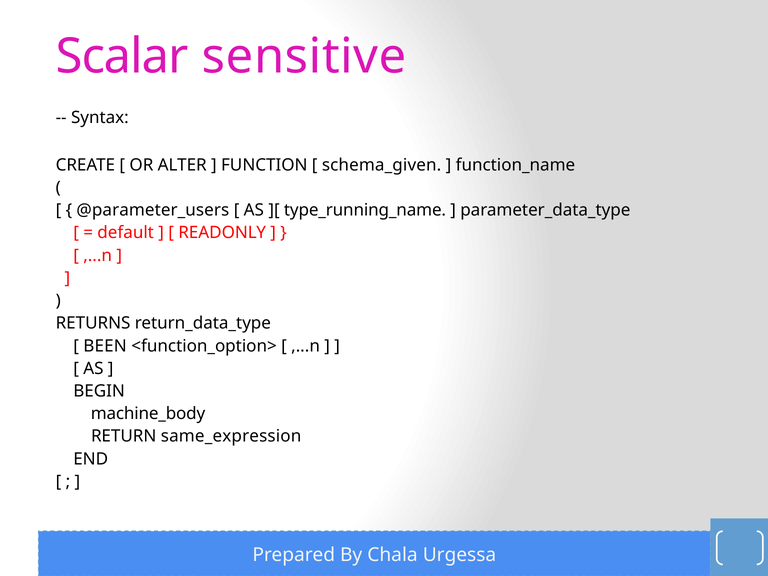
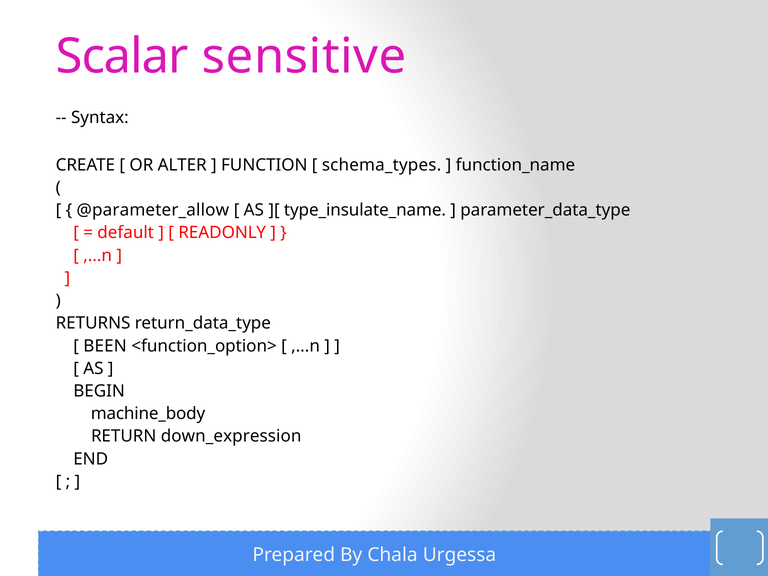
schema_given: schema_given -> schema_types
@parameter_users: @parameter_users -> @parameter_allow
type_running_name: type_running_name -> type_insulate_name
same_expression: same_expression -> down_expression
